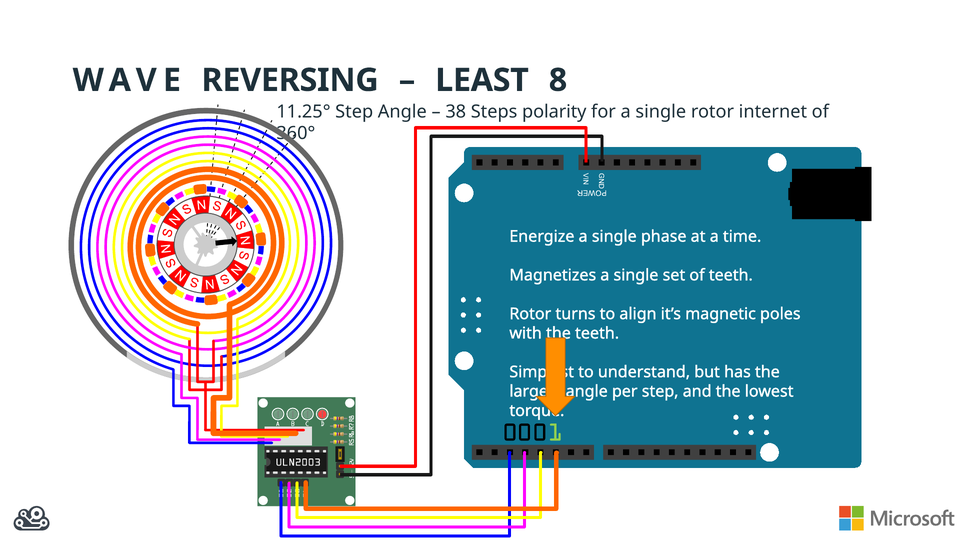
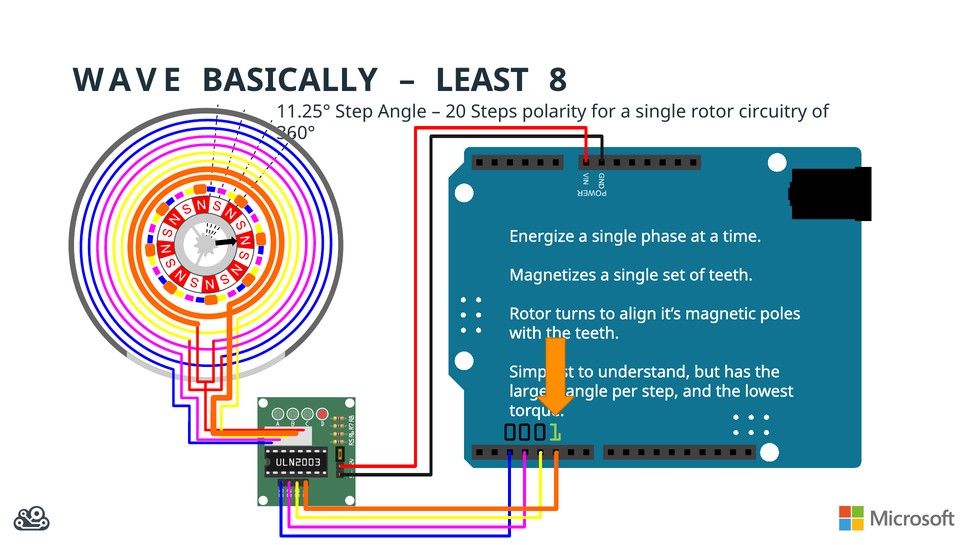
REVERSING: REVERSING -> BASICALLY
38: 38 -> 20
internet: internet -> circuitry
